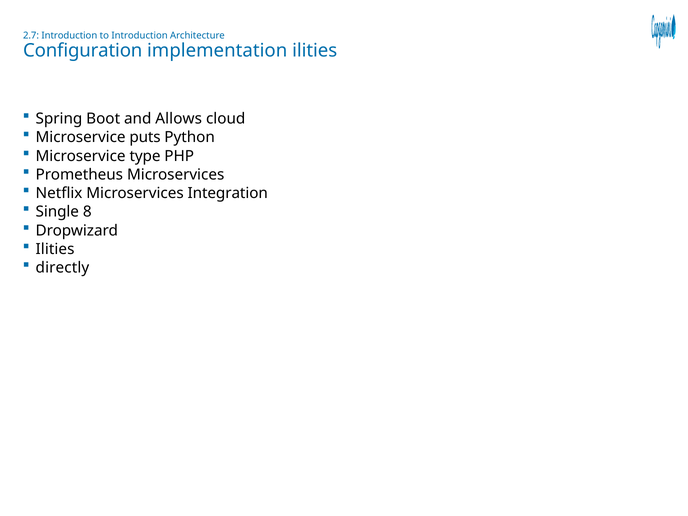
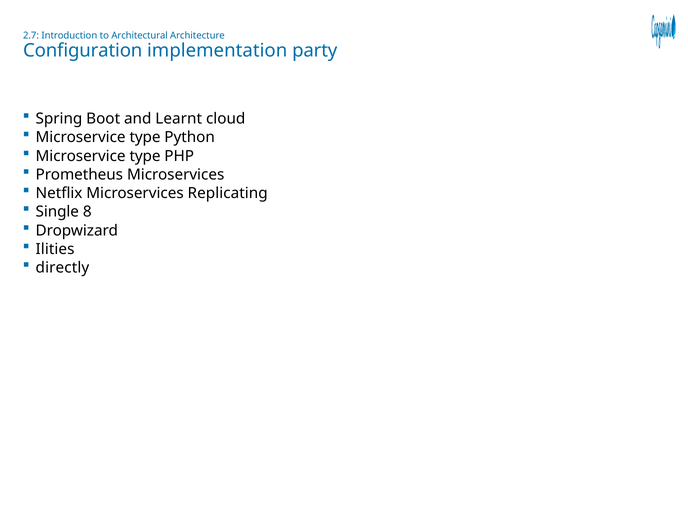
to Introduction: Introduction -> Architectural
implementation ilities: ilities -> party
Allows: Allows -> Learnt
puts at (145, 137): puts -> type
Integration: Integration -> Replicating
